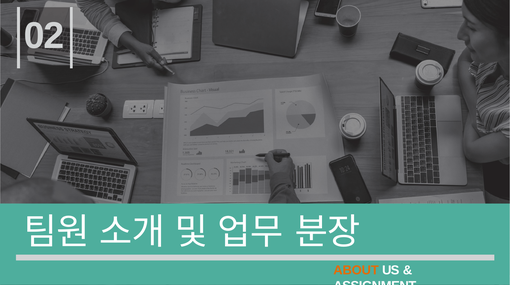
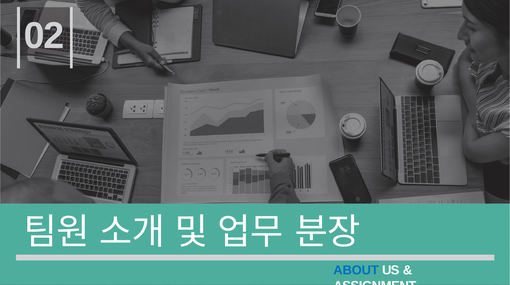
ABOUT colour: orange -> blue
